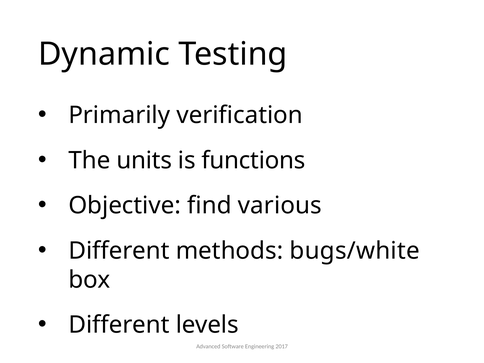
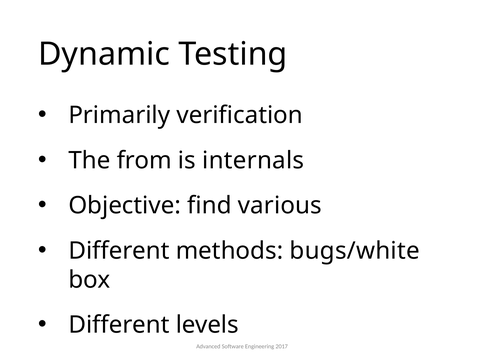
units: units -> from
functions: functions -> internals
